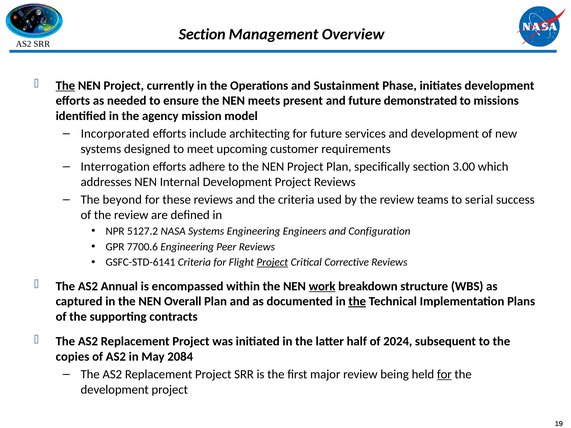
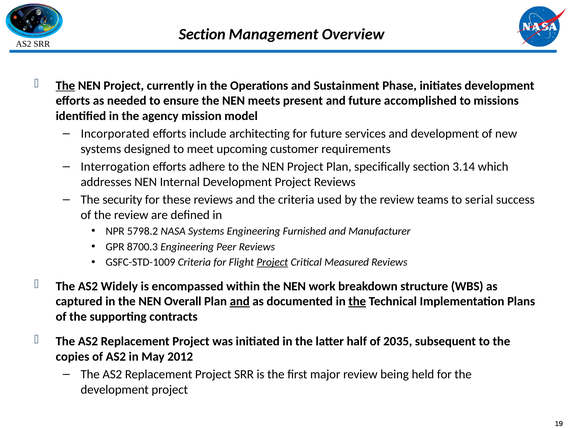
demonstrated: demonstrated -> accomplished
3.00: 3.00 -> 3.14
beyond: beyond -> security
5127.2: 5127.2 -> 5798.2
Engineers: Engineers -> Furnished
Configuration: Configuration -> Manufacturer
7700.6: 7700.6 -> 8700.3
GSFC-STD-6141: GSFC-STD-6141 -> GSFC-STD-1009
Corrective: Corrective -> Measured
Annual: Annual -> Widely
work underline: present -> none
and at (240, 302) underline: none -> present
2024: 2024 -> 2035
2084: 2084 -> 2012
for at (444, 374) underline: present -> none
